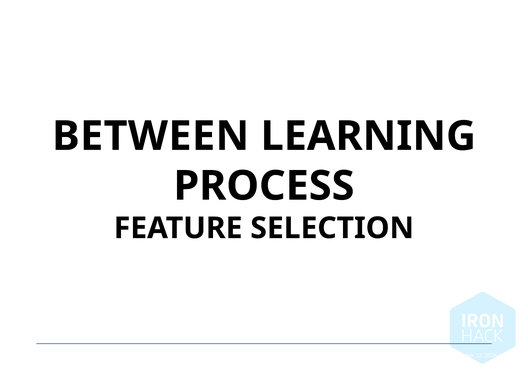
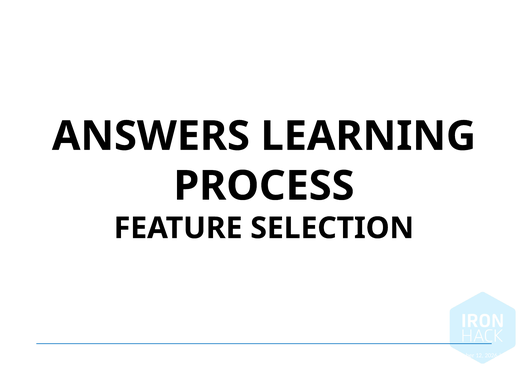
BETWEEN: BETWEEN -> ANSWERS
